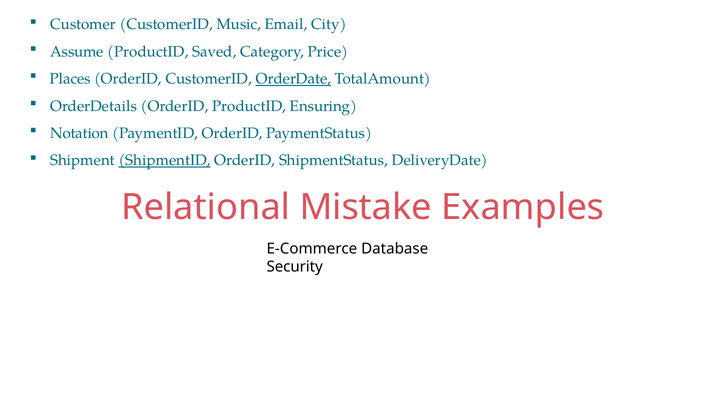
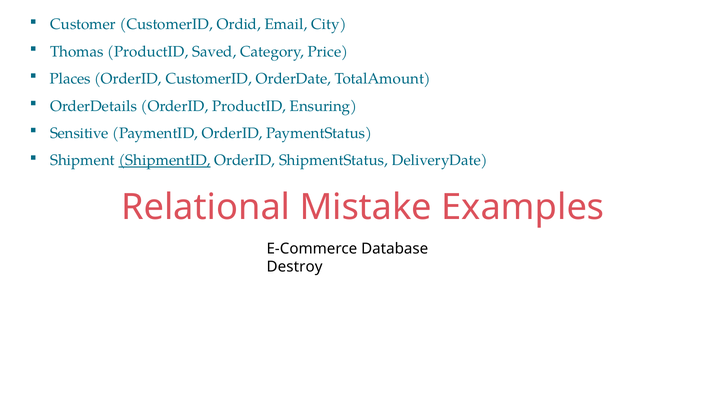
Music: Music -> Ordid
Assume: Assume -> Thomas
OrderDate underline: present -> none
Notation: Notation -> Sensitive
Security: Security -> Destroy
